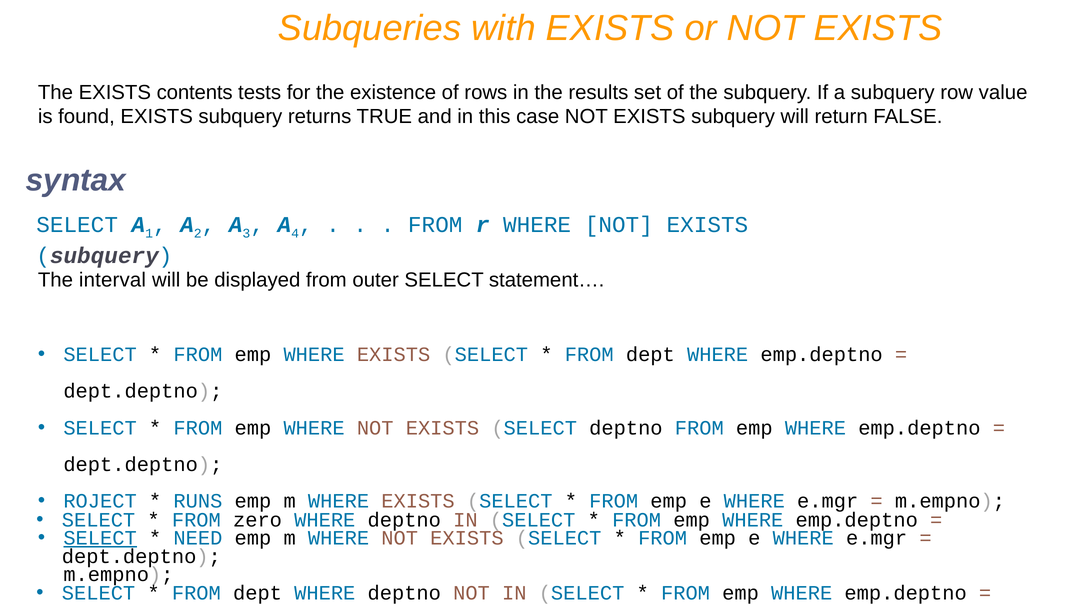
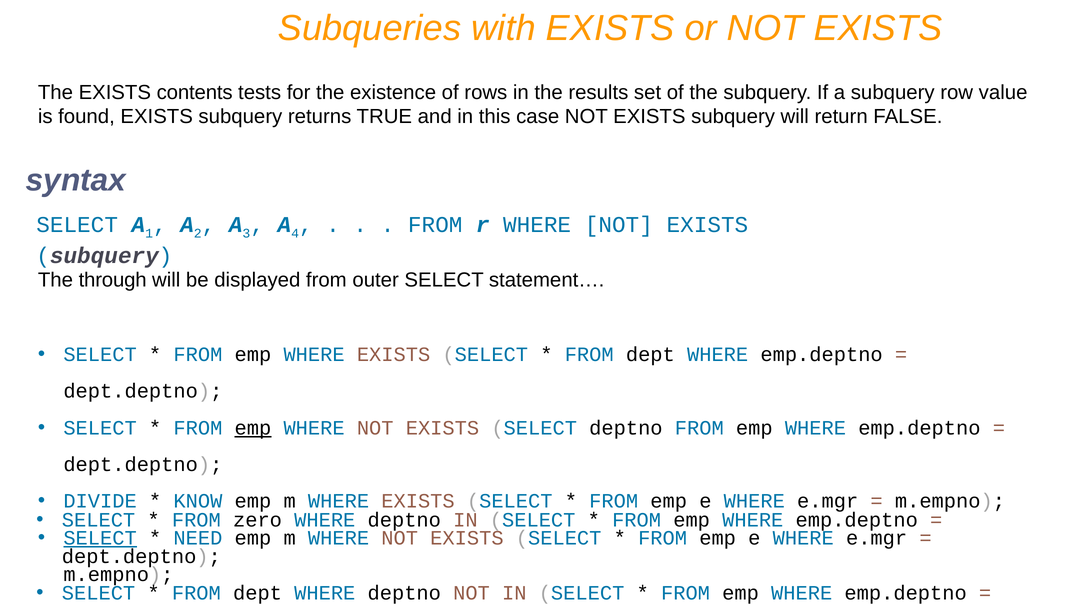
interval: interval -> through
emp at (253, 428) underline: none -> present
ROJECT: ROJECT -> DIVIDE
RUNS: RUNS -> KNOW
